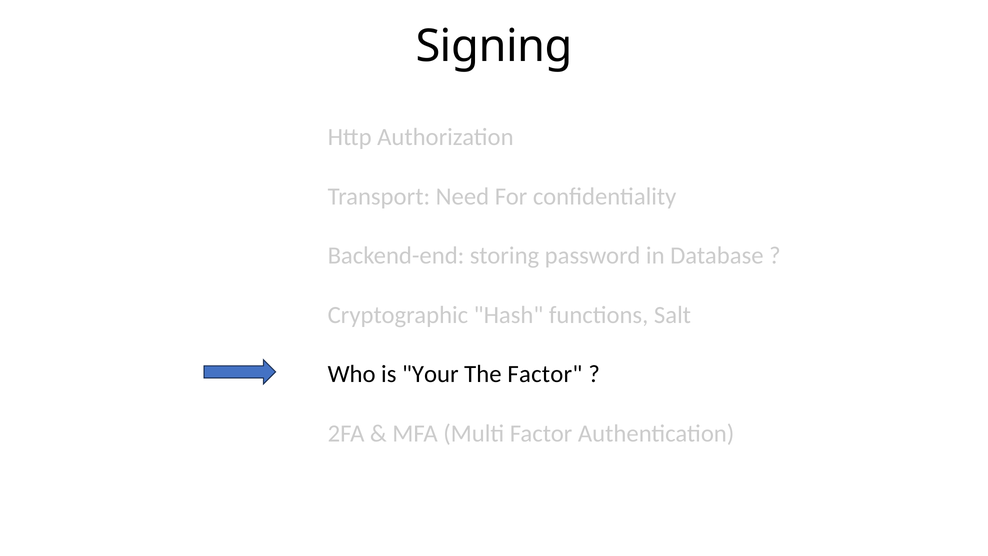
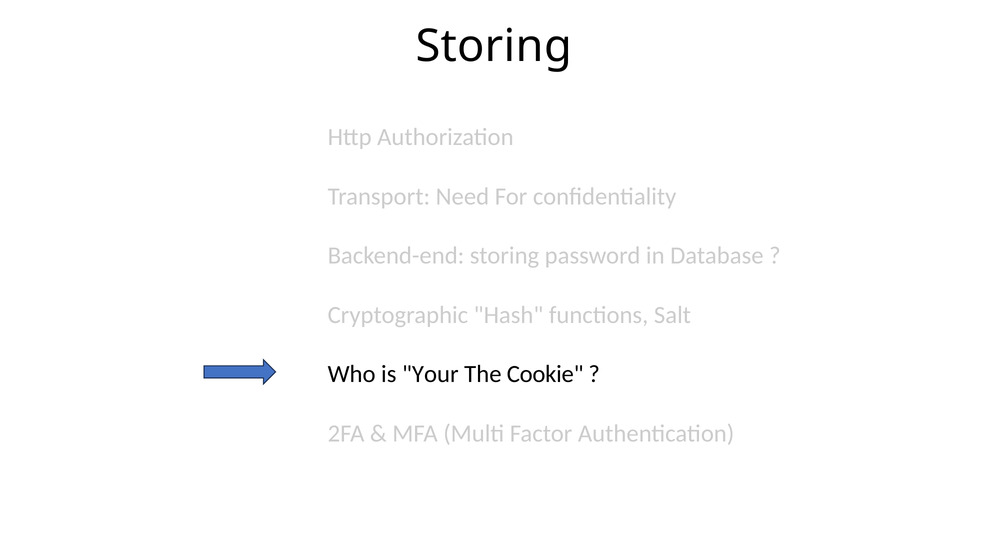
Signing at (494, 46): Signing -> Storing
The Factor: Factor -> Cookie
